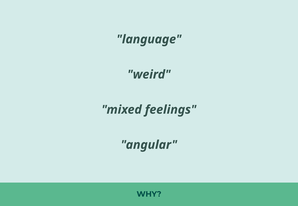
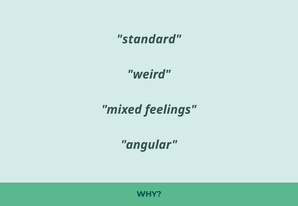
language: language -> standard
